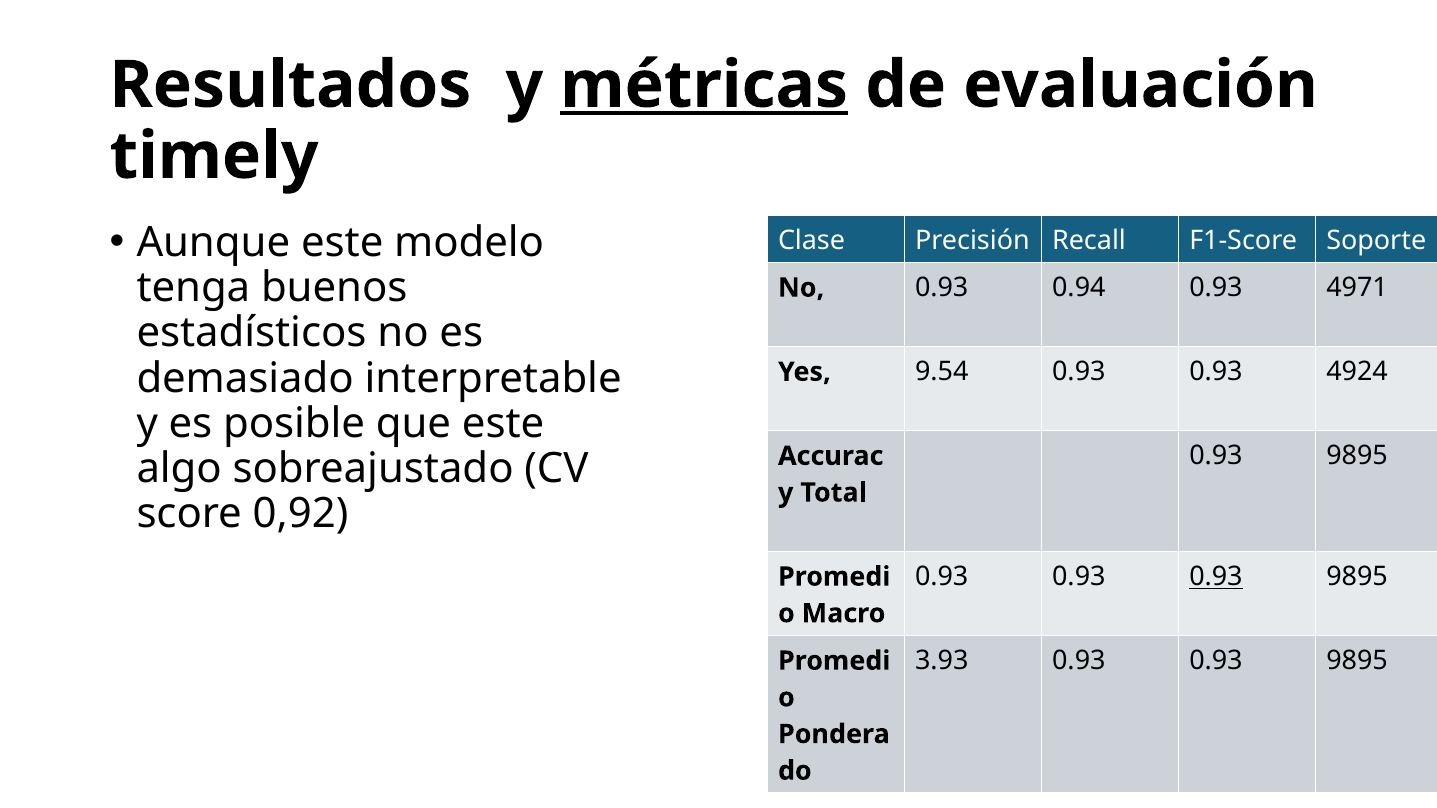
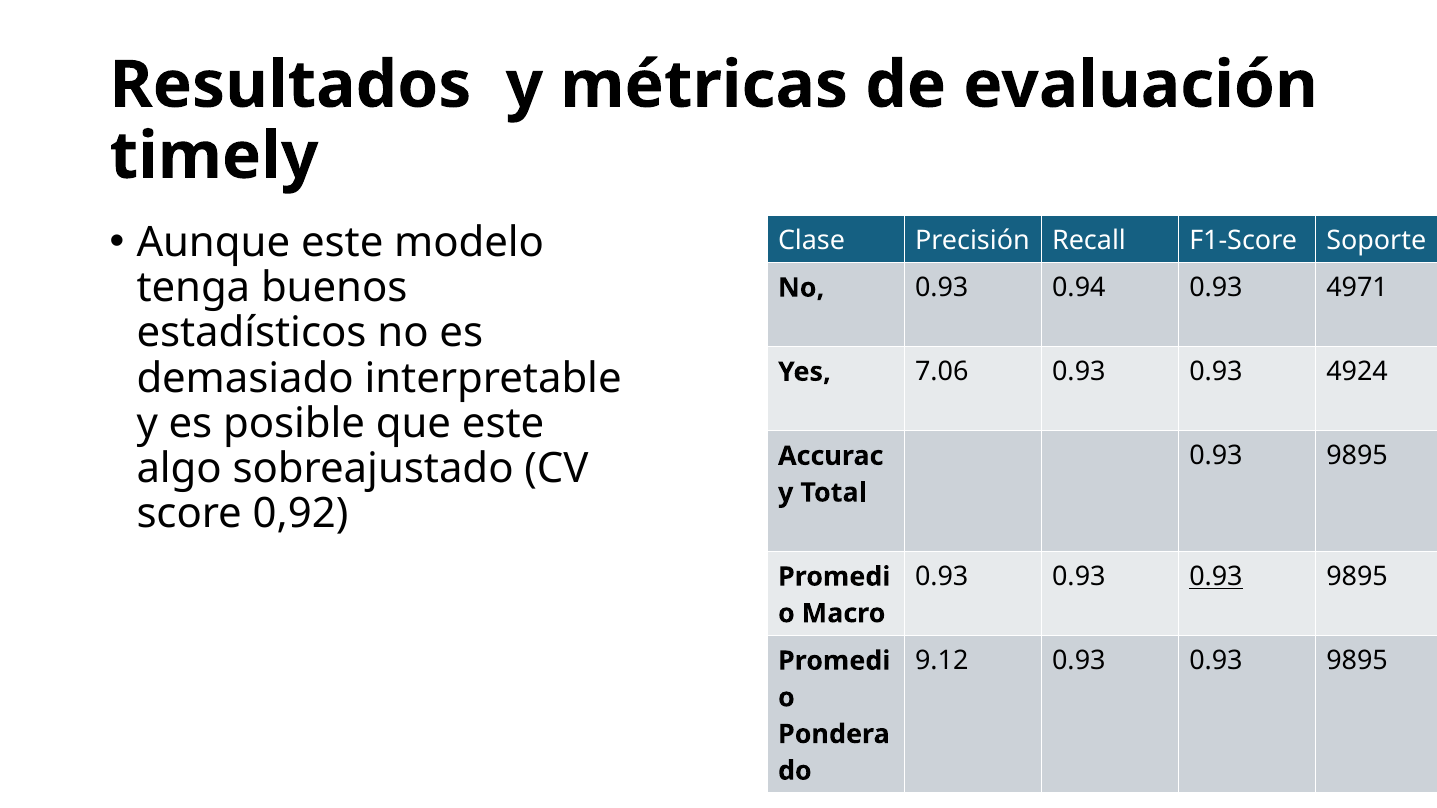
métricas underline: present -> none
9.54: 9.54 -> 7.06
3.93: 3.93 -> 9.12
